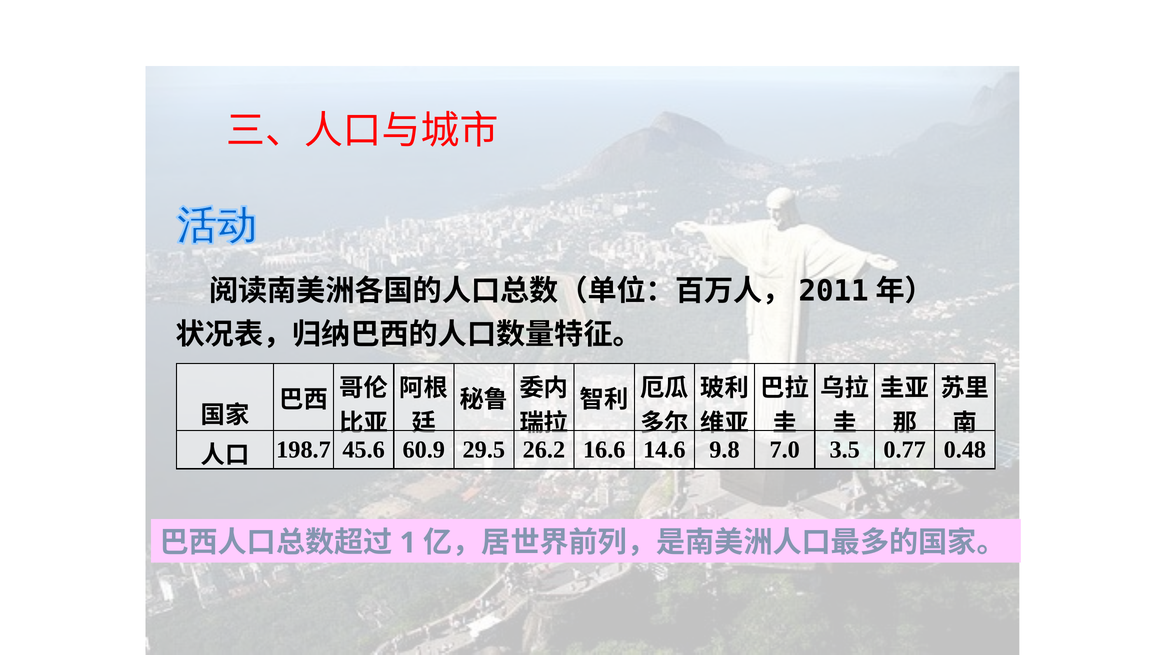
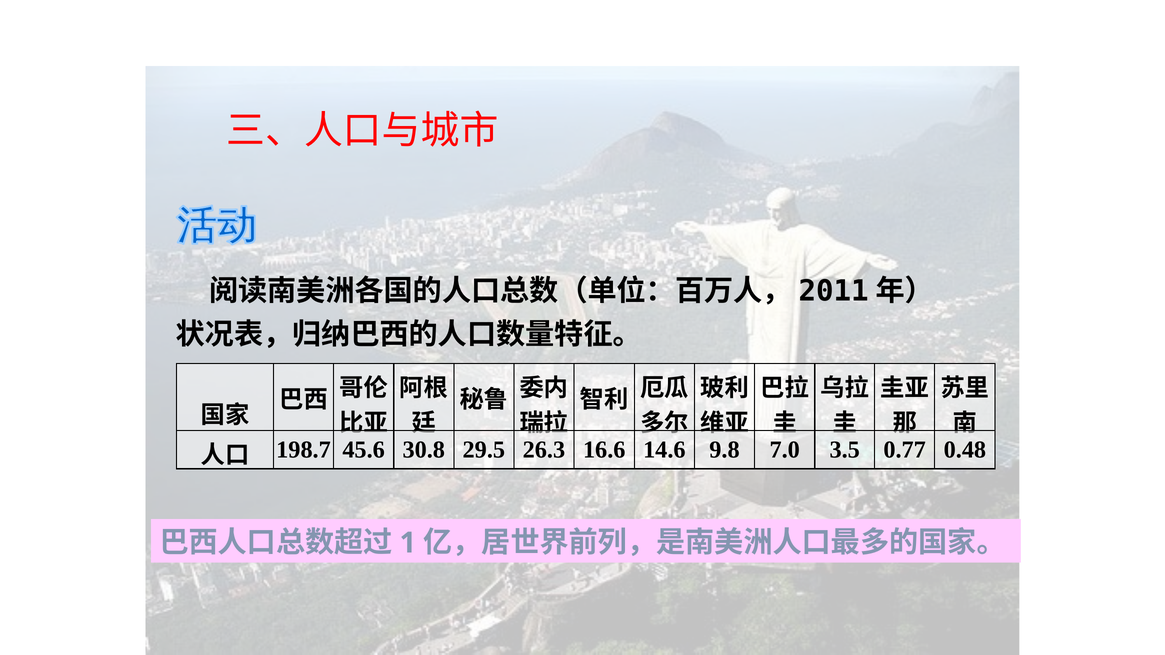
60.9: 60.9 -> 30.8
26.2: 26.2 -> 26.3
